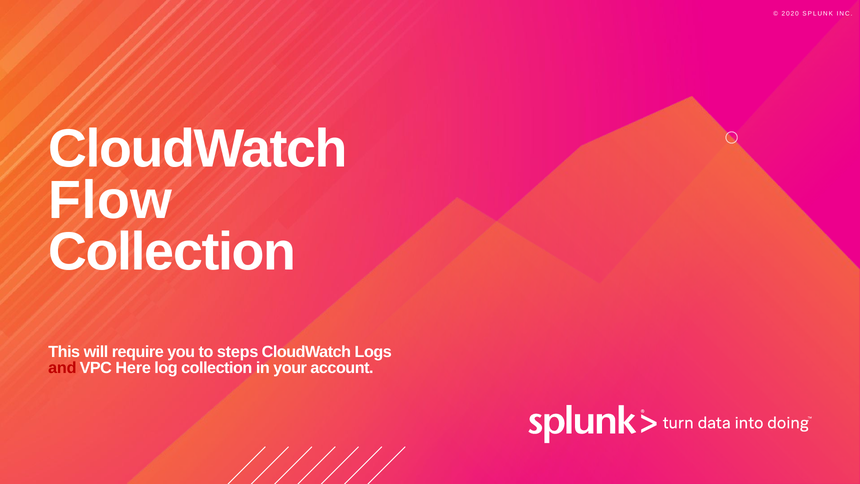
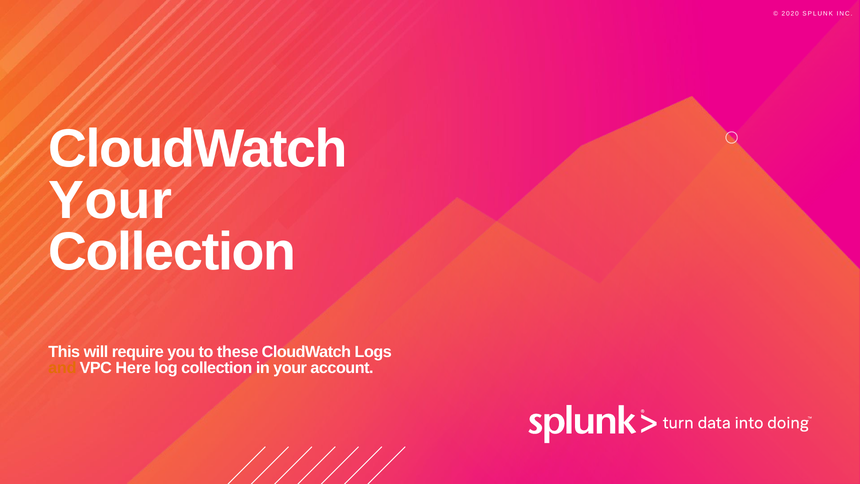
Flow at (110, 200): Flow -> Your
steps: steps -> these
and colour: red -> orange
